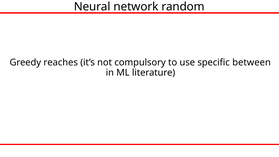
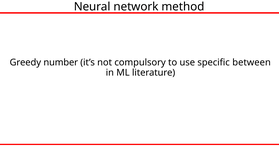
random: random -> method
reaches: reaches -> number
